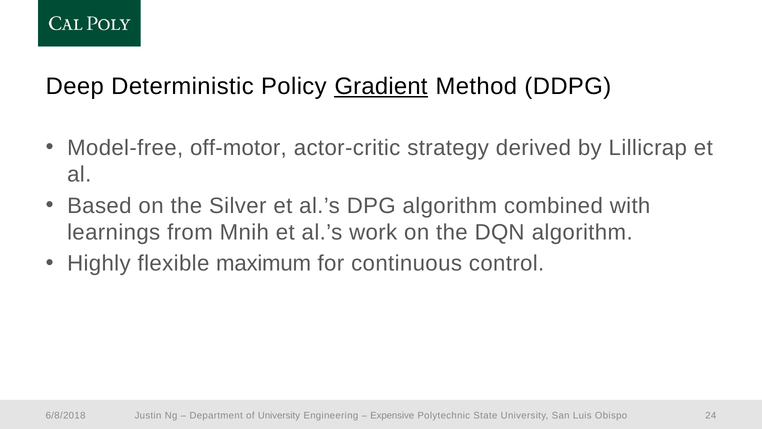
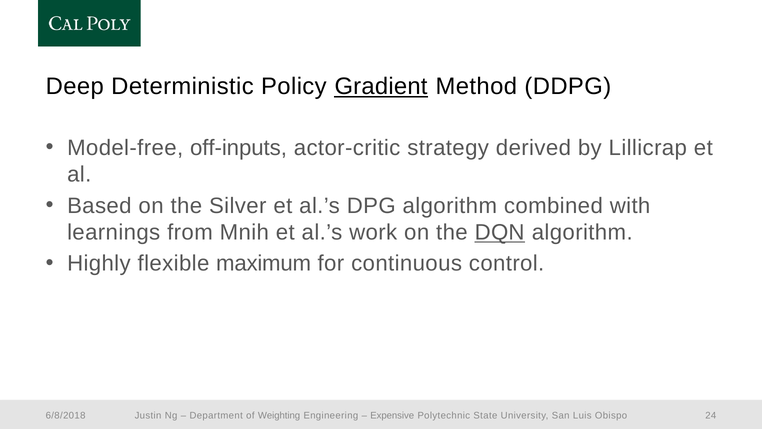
off-motor: off-motor -> off-inputs
DQN underline: none -> present
of University: University -> Weighting
